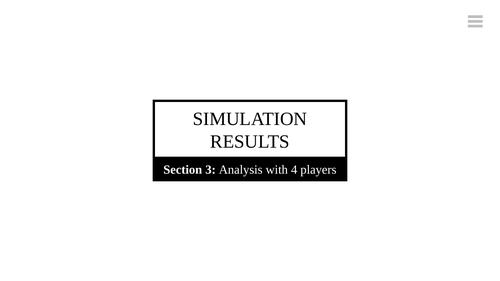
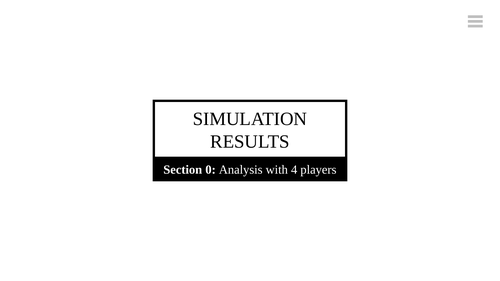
3: 3 -> 0
